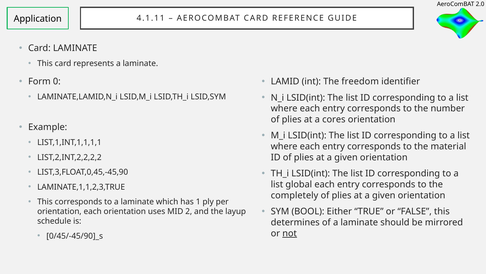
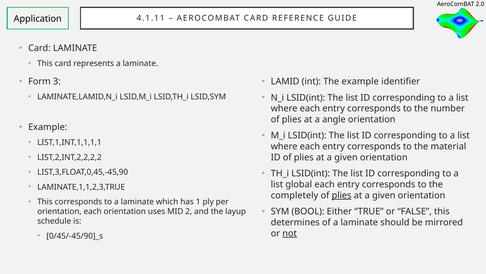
0: 0 -> 3
The freedom: freedom -> example
cores: cores -> angle
plies at (342, 195) underline: none -> present
